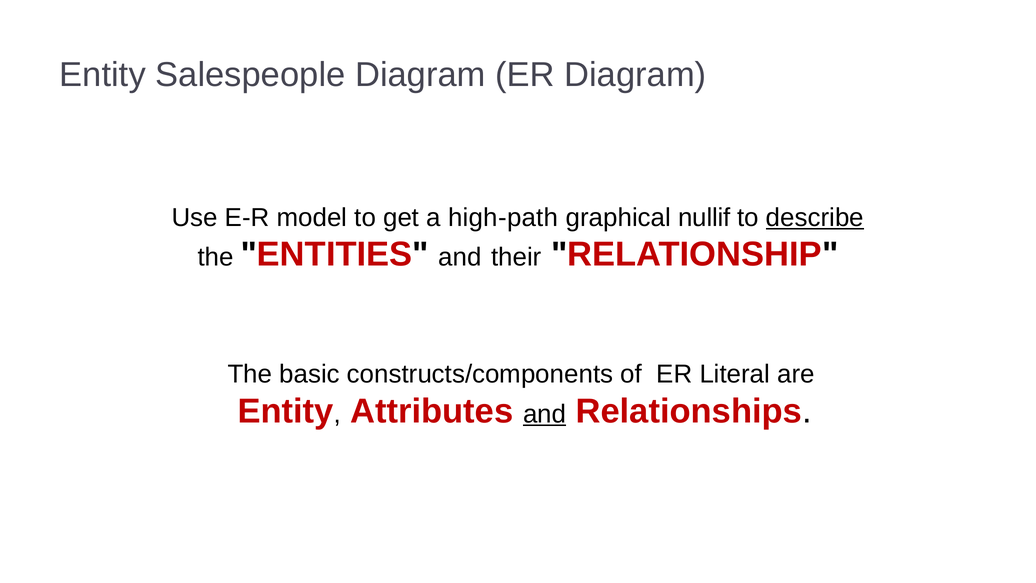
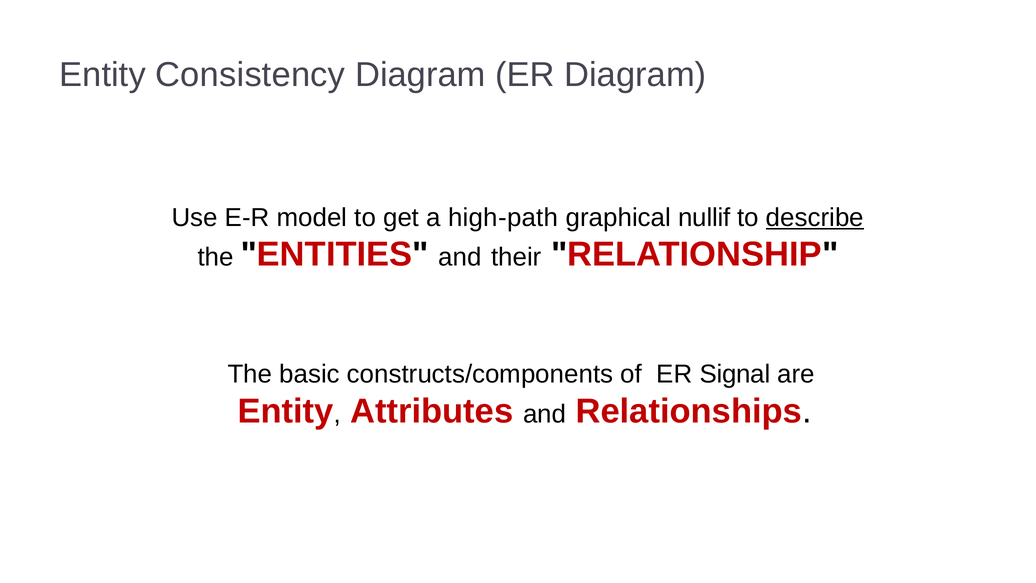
Salespeople: Salespeople -> Consistency
Literal: Literal -> Signal
and at (545, 414) underline: present -> none
